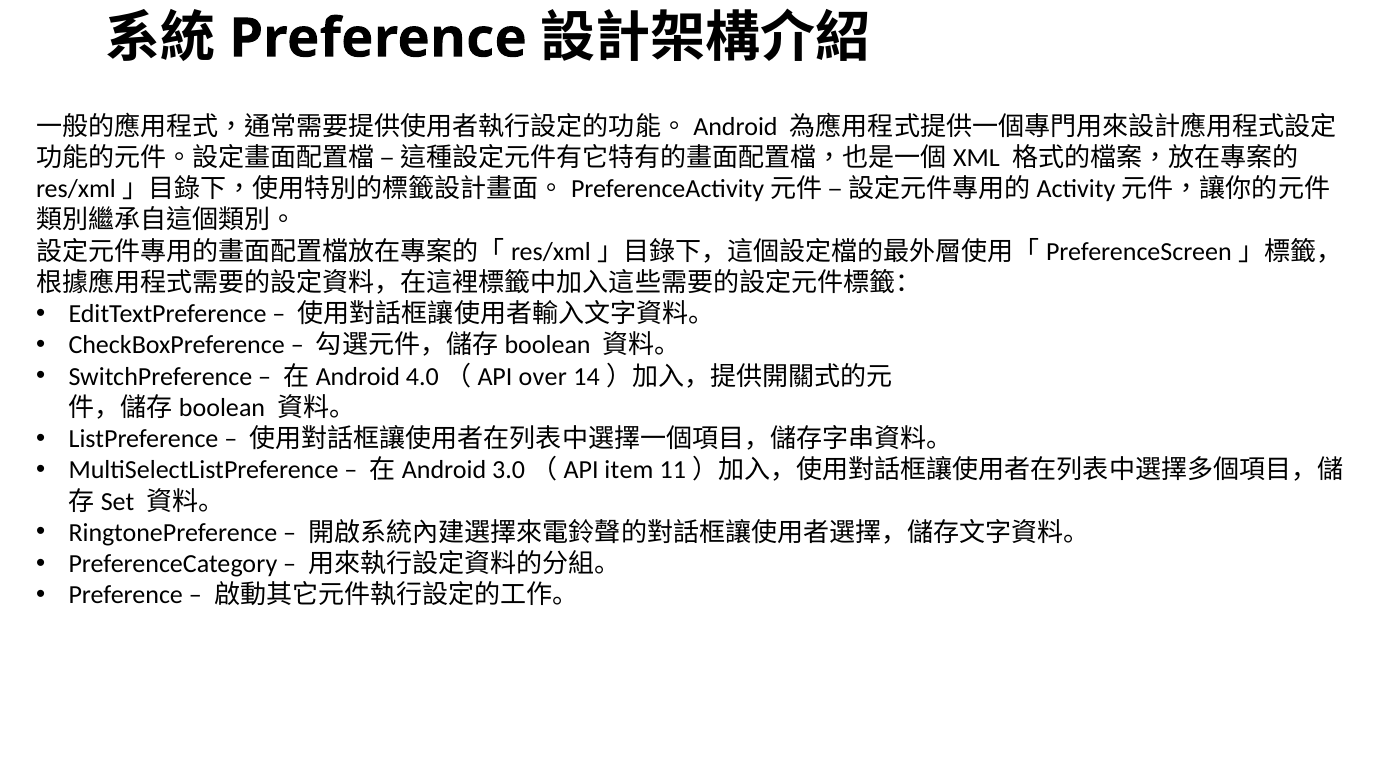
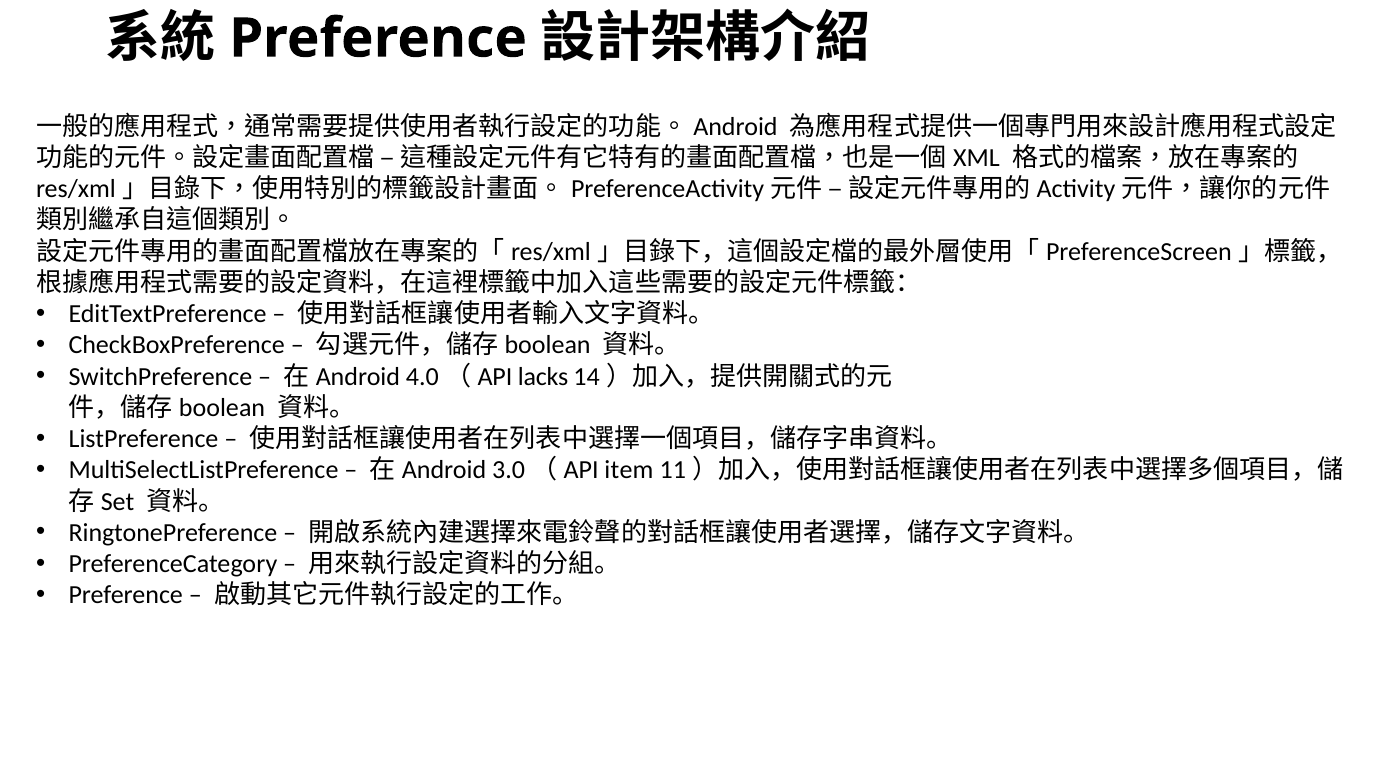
over: over -> lacks
